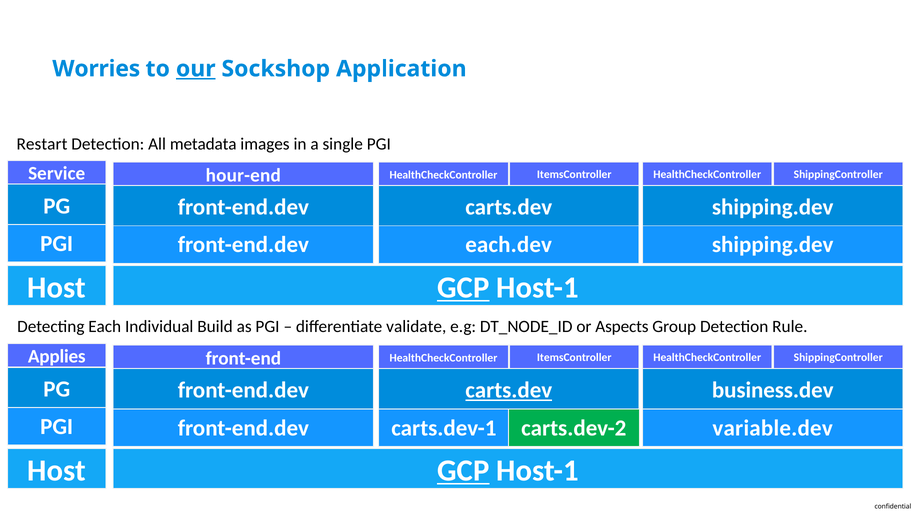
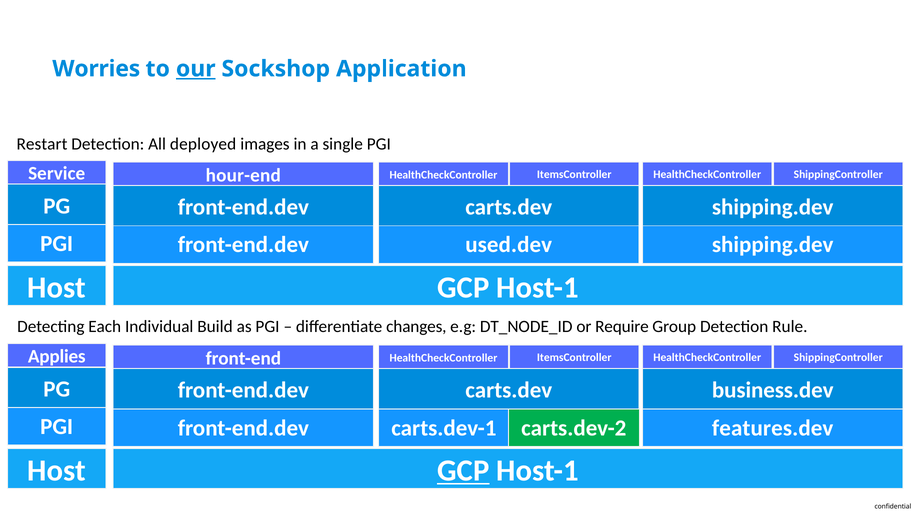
metadata: metadata -> deployed
each.dev: each.dev -> used.dev
GCP at (463, 288) underline: present -> none
validate: validate -> changes
Aspects: Aspects -> Require
carts.dev at (509, 391) underline: present -> none
variable.dev: variable.dev -> features.dev
